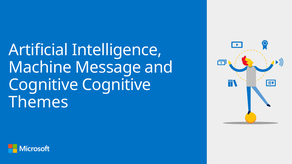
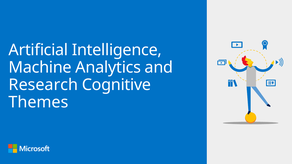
Message: Message -> Analytics
Cognitive at (43, 85): Cognitive -> Research
